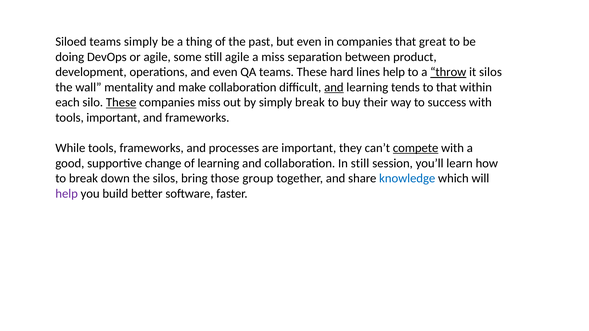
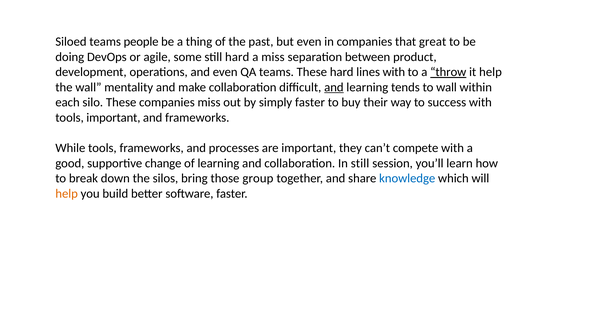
teams simply: simply -> people
still agile: agile -> hard
lines help: help -> with
it silos: silos -> help
to that: that -> wall
These at (121, 103) underline: present -> none
simply break: break -> faster
compete underline: present -> none
help at (67, 194) colour: purple -> orange
